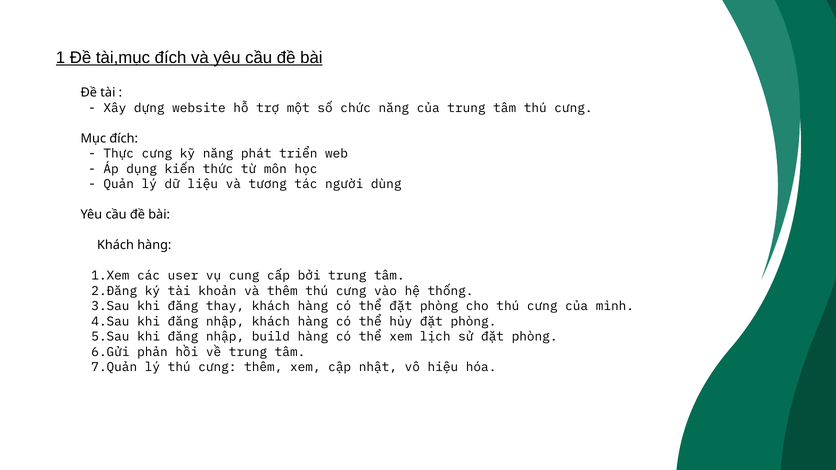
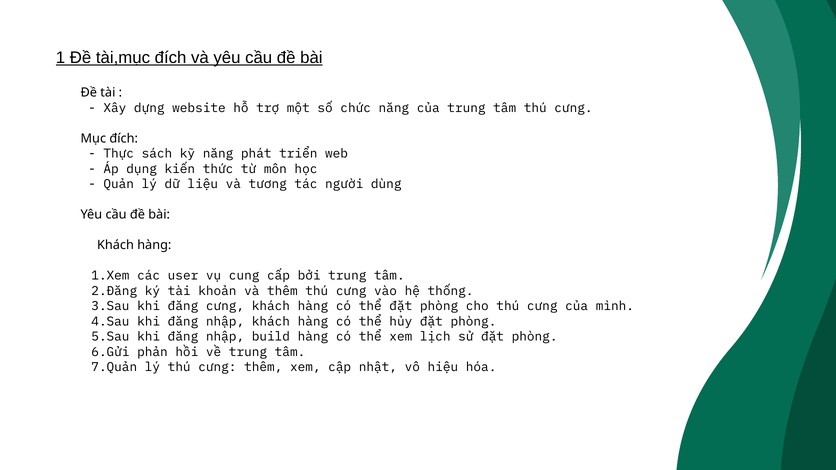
Thực cưng: cưng -> sách
đăng thay: thay -> cưng
